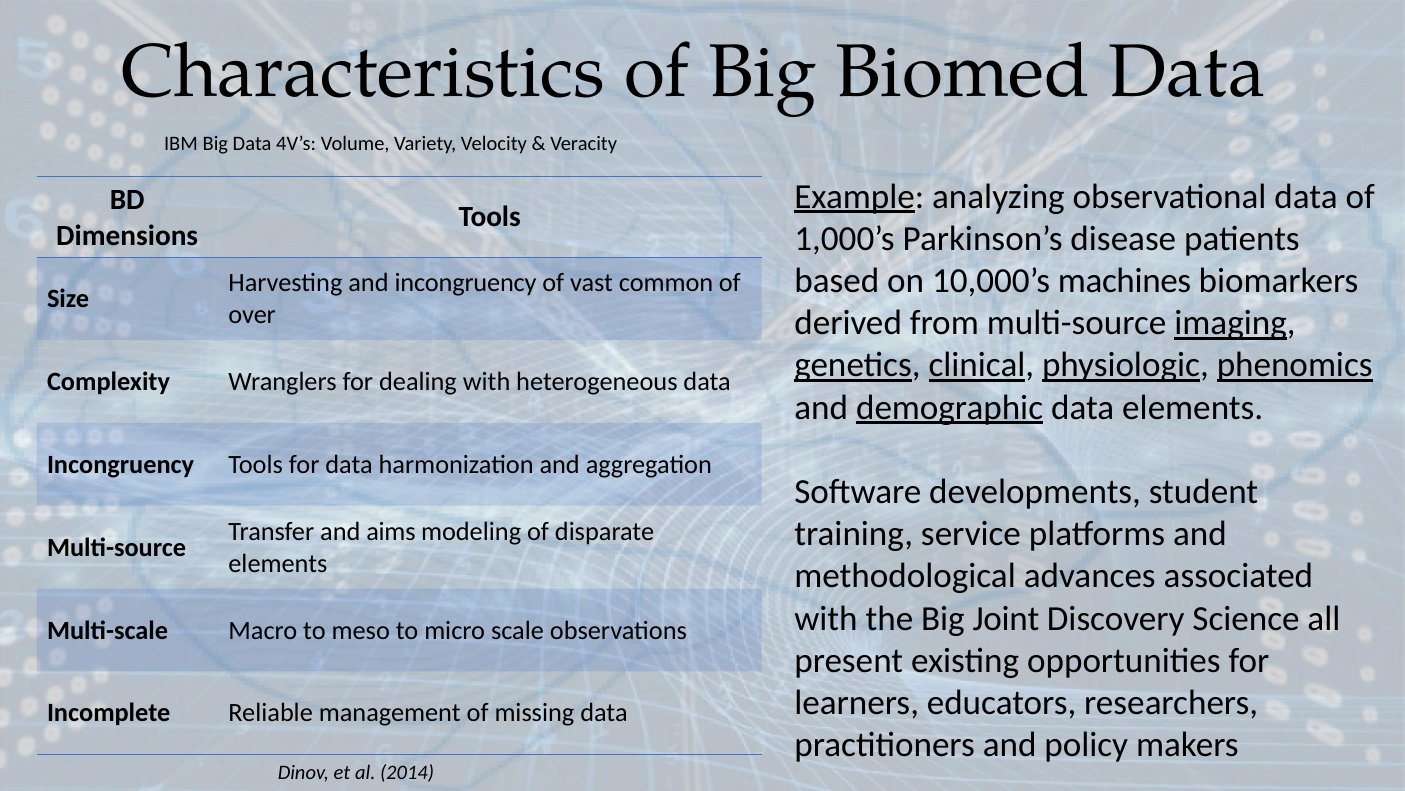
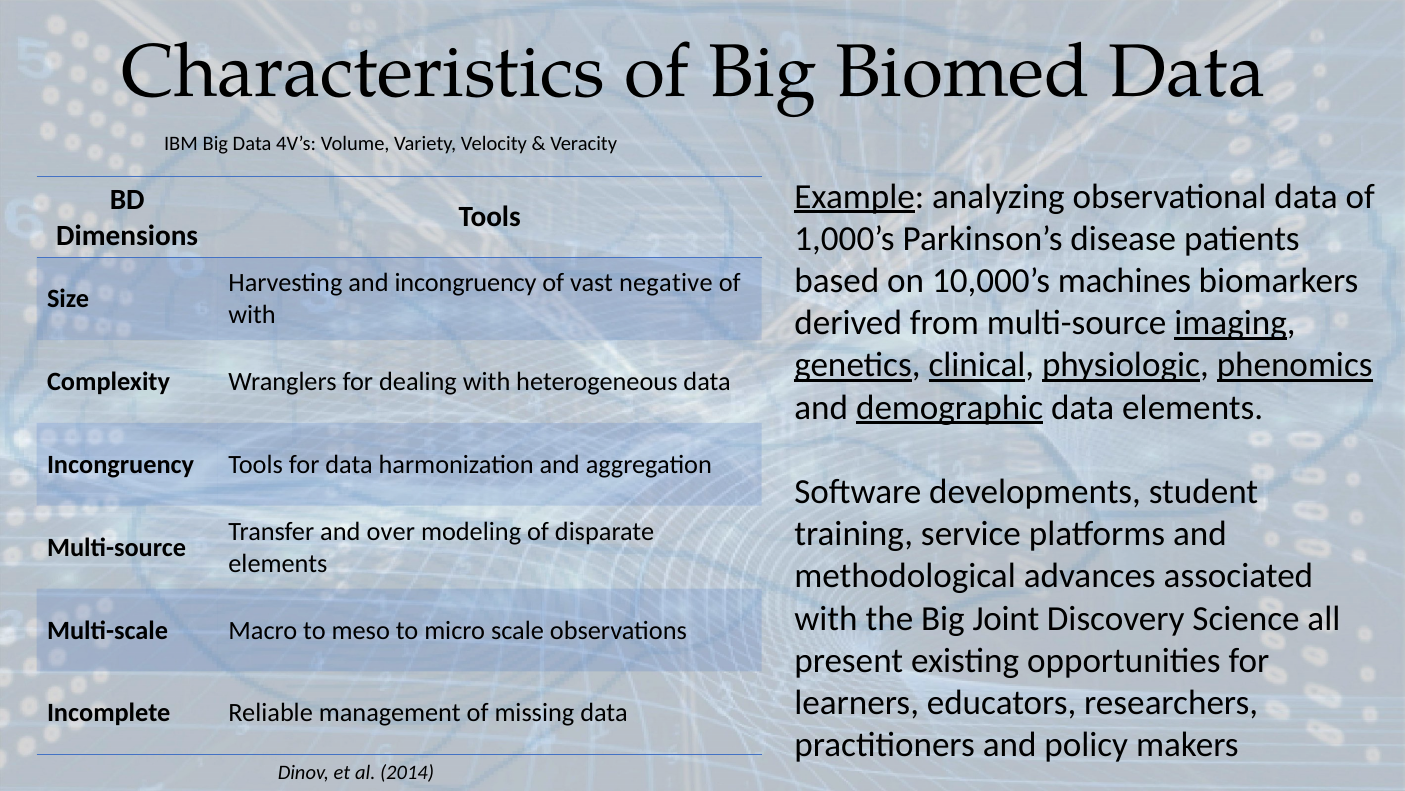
common: common -> negative
over at (252, 315): over -> with
aims: aims -> over
